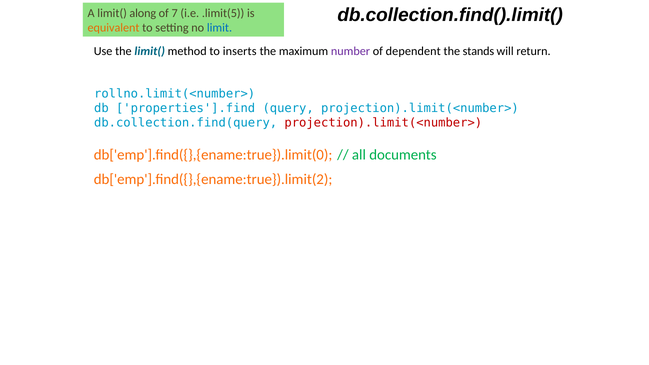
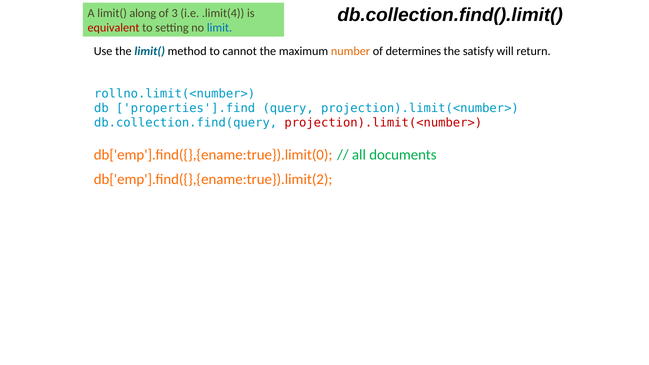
7: 7 -> 3
.limit(5: .limit(5 -> .limit(4
equivalent colour: orange -> red
inserts: inserts -> cannot
number colour: purple -> orange
dependent: dependent -> determines
stands: stands -> satisfy
